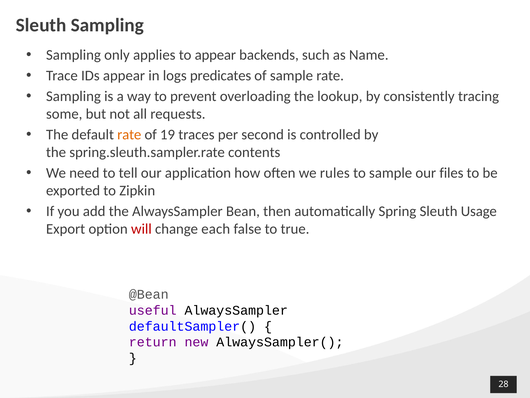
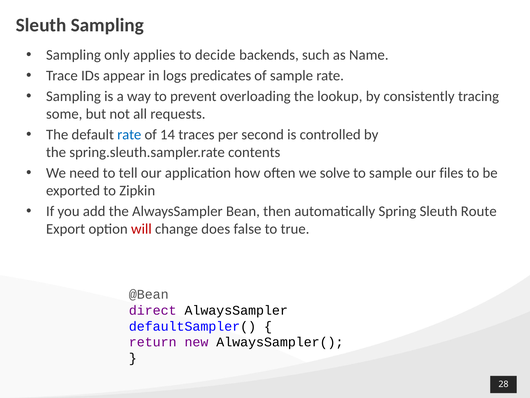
to appear: appear -> decide
rate at (129, 135) colour: orange -> blue
19: 19 -> 14
rules: rules -> solve
Usage: Usage -> Route
each: each -> does
useful: useful -> direct
